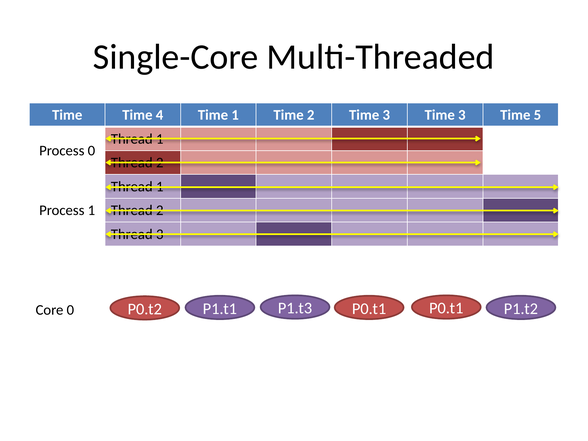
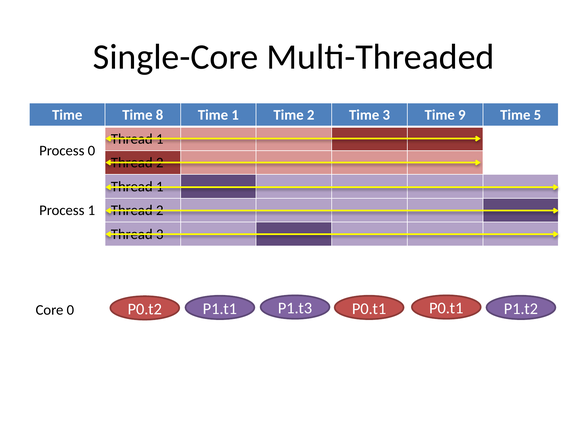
4: 4 -> 8
3 Time 3: 3 -> 9
